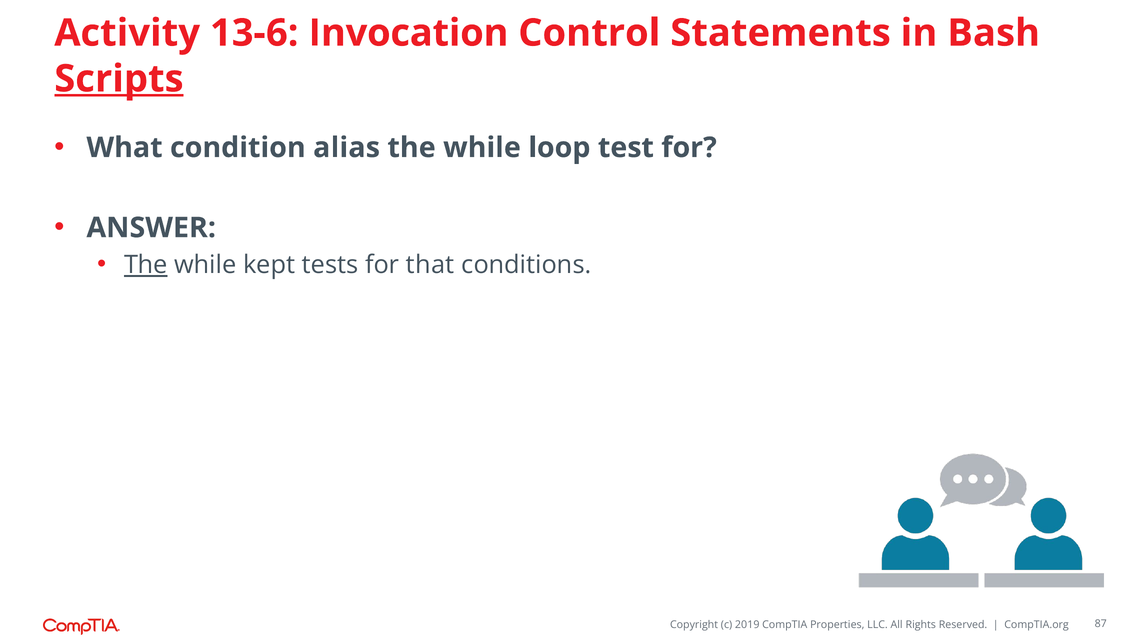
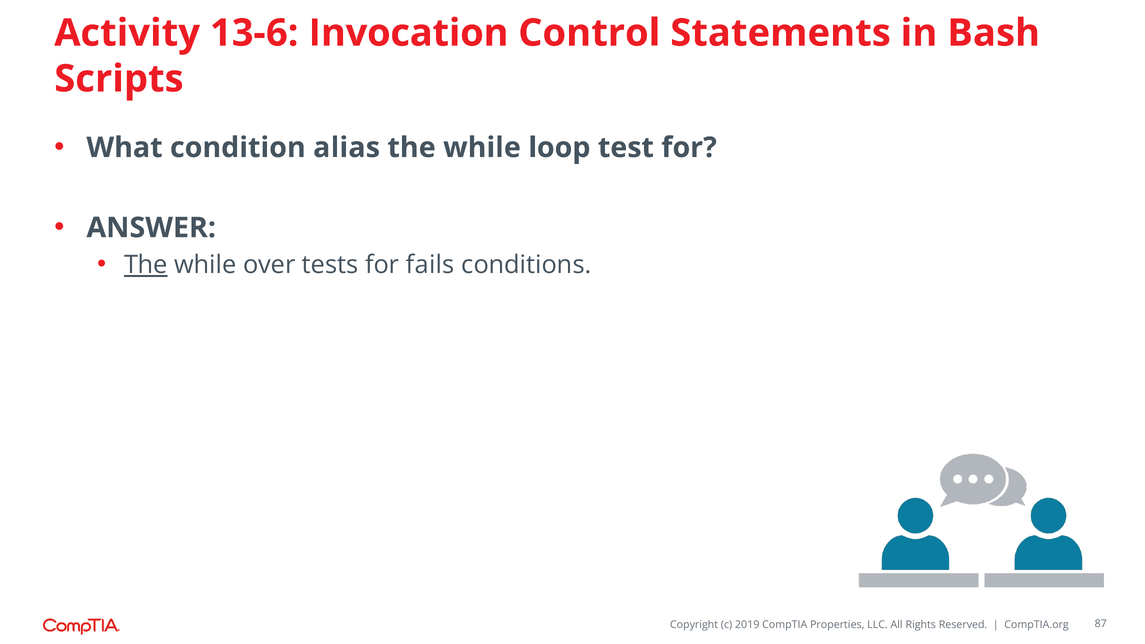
Scripts underline: present -> none
kept: kept -> over
that: that -> fails
